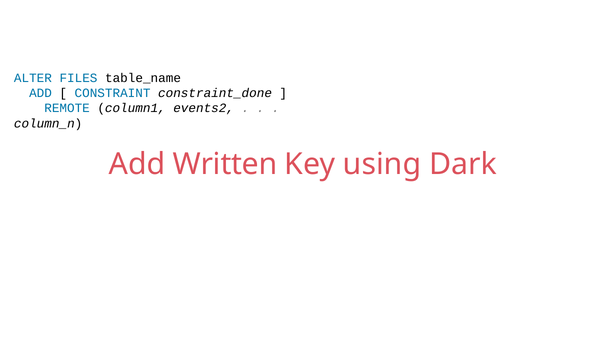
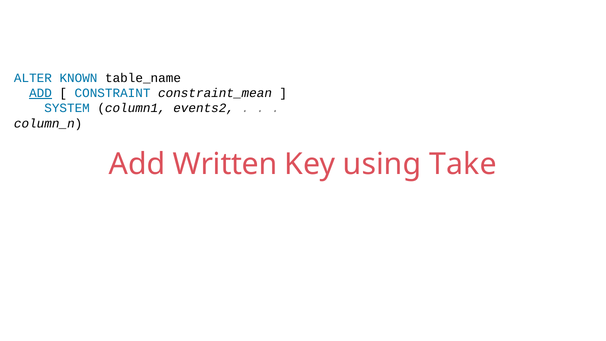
FILES: FILES -> KNOWN
ADD at (41, 93) underline: none -> present
constraint_done: constraint_done -> constraint_mean
REMOTE: REMOTE -> SYSTEM
Dark: Dark -> Take
